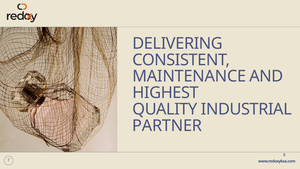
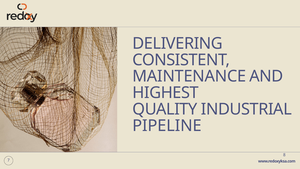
PARTNER: PARTNER -> PIPELINE
